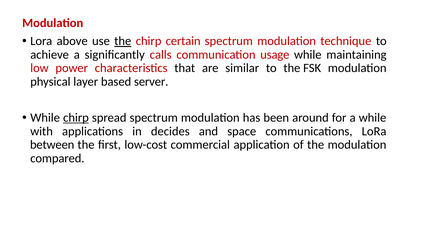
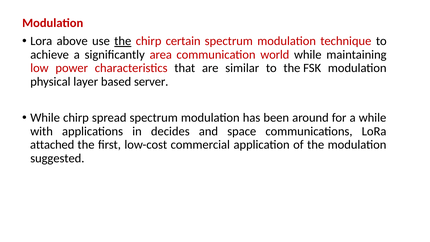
calls: calls -> area
usage: usage -> world
chirp at (76, 118) underline: present -> none
between: between -> attached
compared: compared -> suggested
